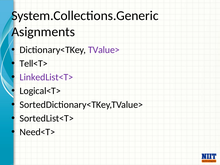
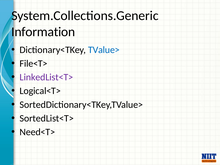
Asignments: Asignments -> Information
TValue> colour: purple -> blue
Tell<T>: Tell<T> -> File<T>
